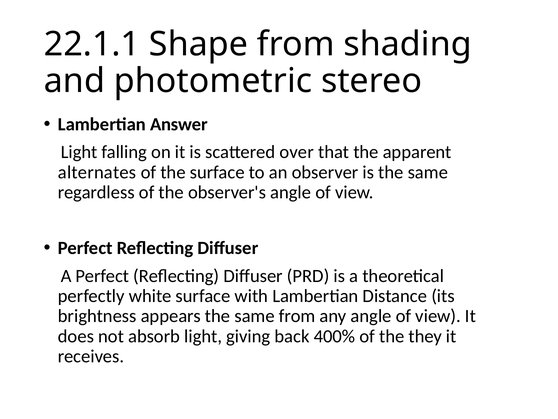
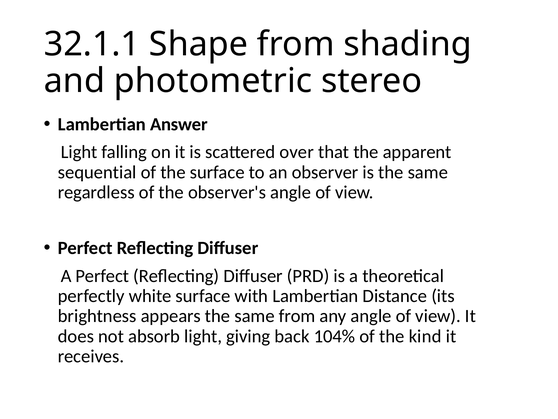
22.1.1: 22.1.1 -> 32.1.1
alternates: alternates -> sequential
400%: 400% -> 104%
they: they -> kind
